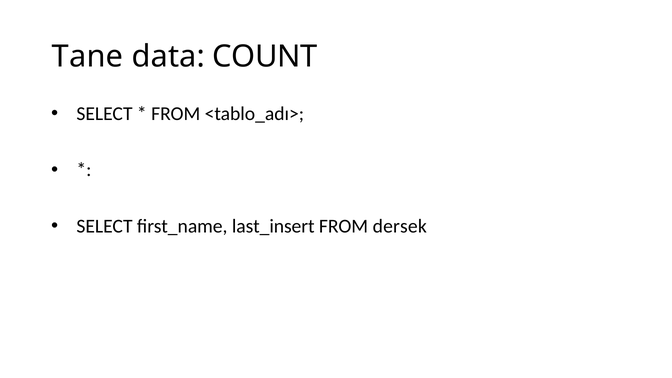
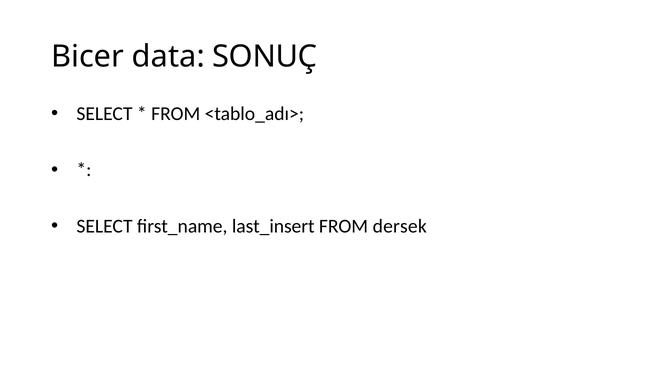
Tane: Tane -> Bicer
COUNT: COUNT -> SONUÇ
